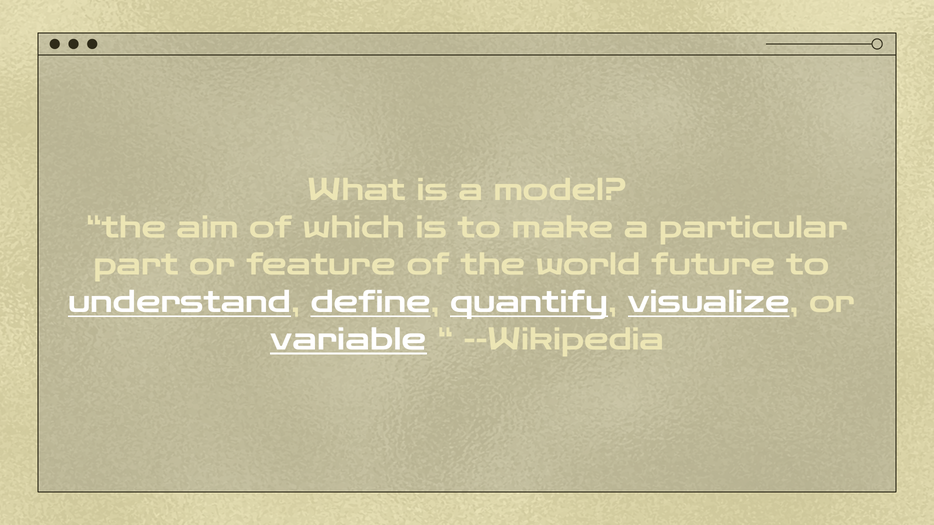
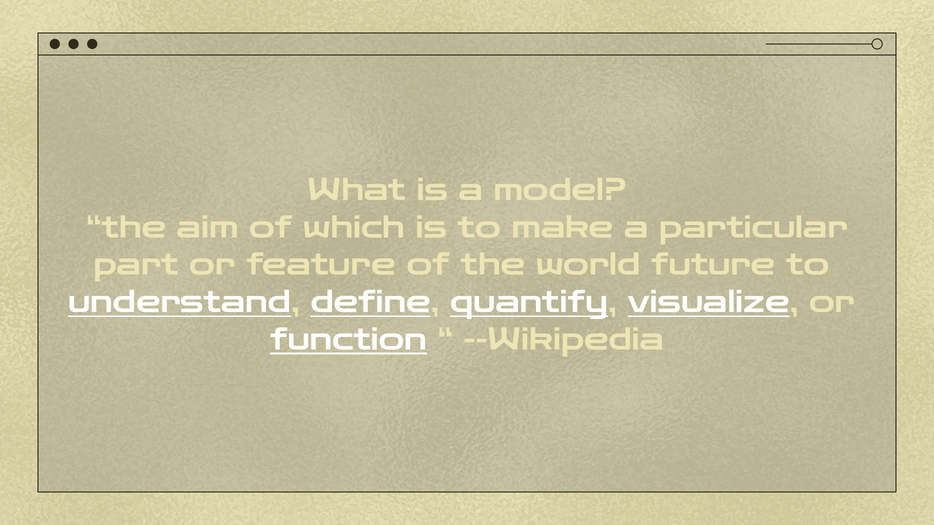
variable: variable -> function
